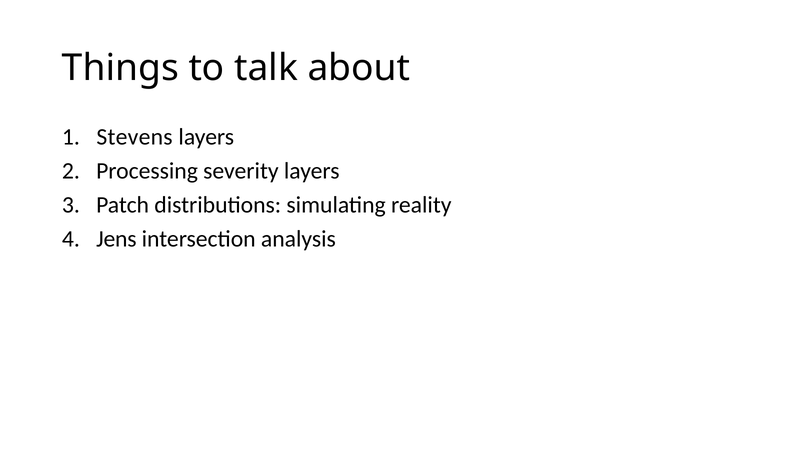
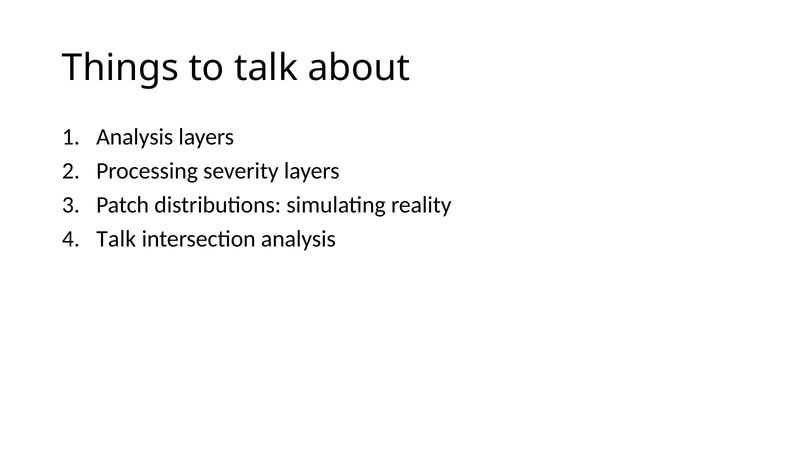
Stevens at (135, 137): Stevens -> Analysis
Jens at (116, 239): Jens -> Talk
